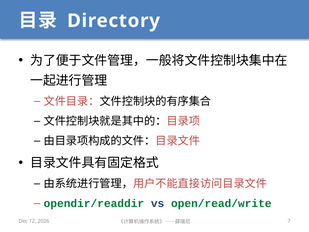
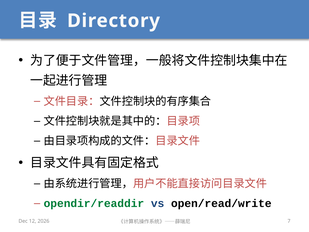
open/read/write colour: green -> black
